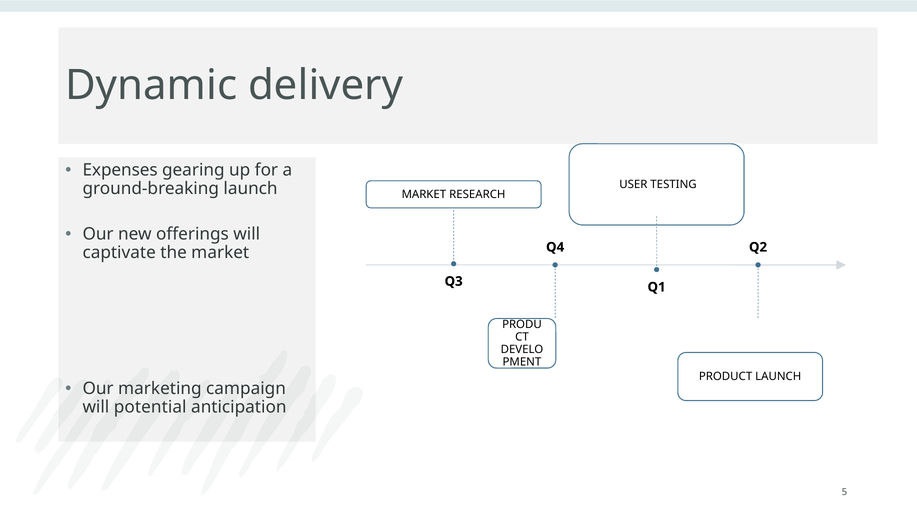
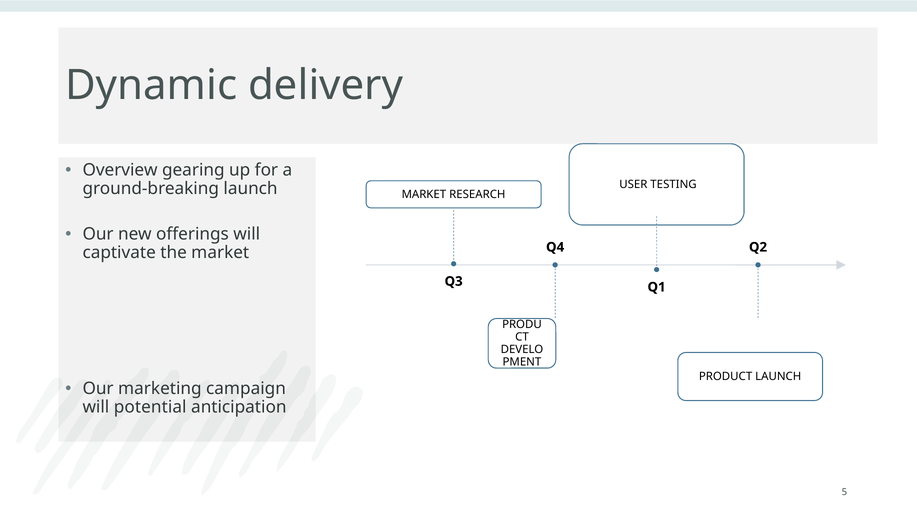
Expenses: Expenses -> Overview
